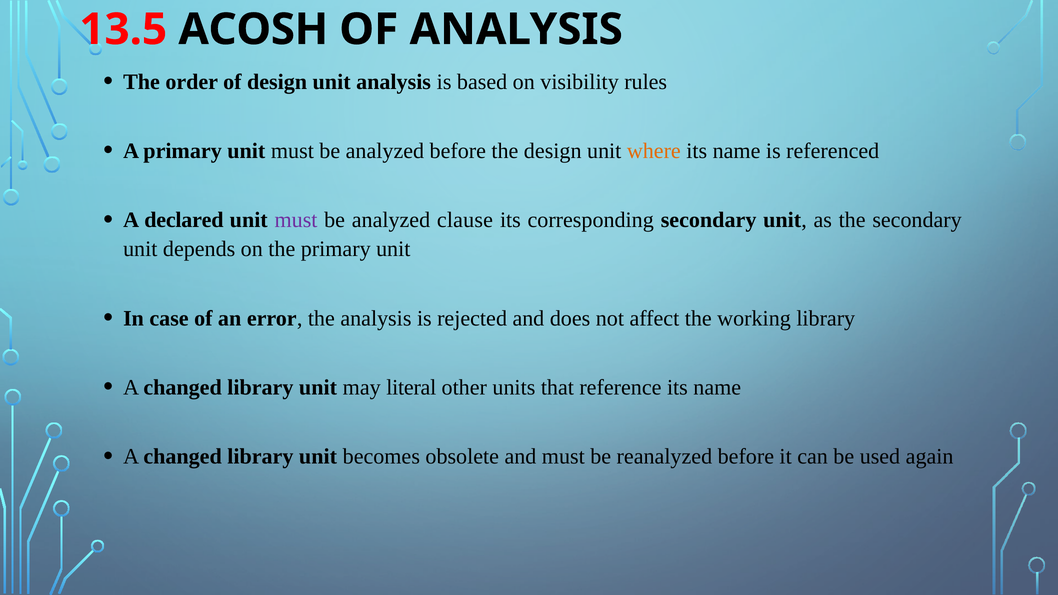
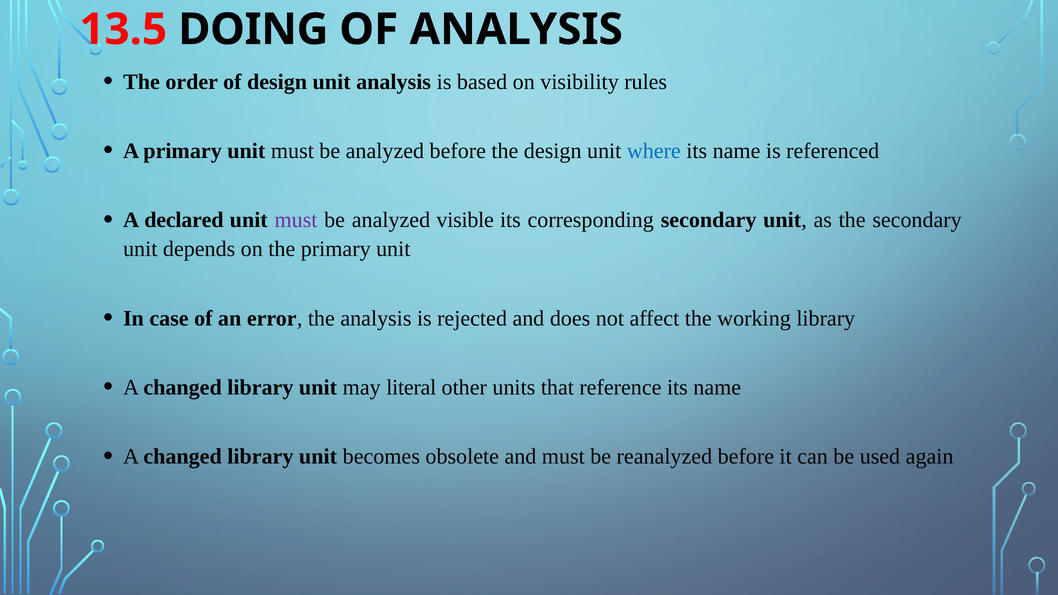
ACOSH: ACOSH -> DOING
where colour: orange -> blue
clause: clause -> visible
